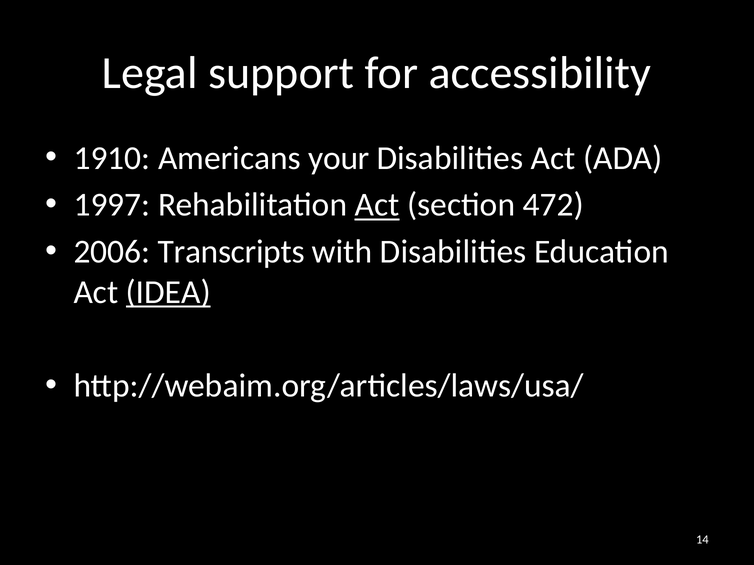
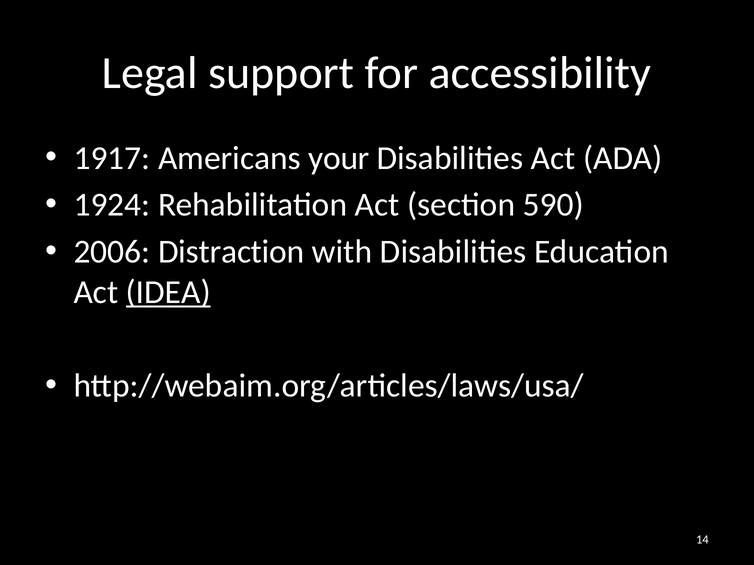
1910: 1910 -> 1917
1997: 1997 -> 1924
Act at (377, 205) underline: present -> none
472: 472 -> 590
Transcripts: Transcripts -> Distraction
